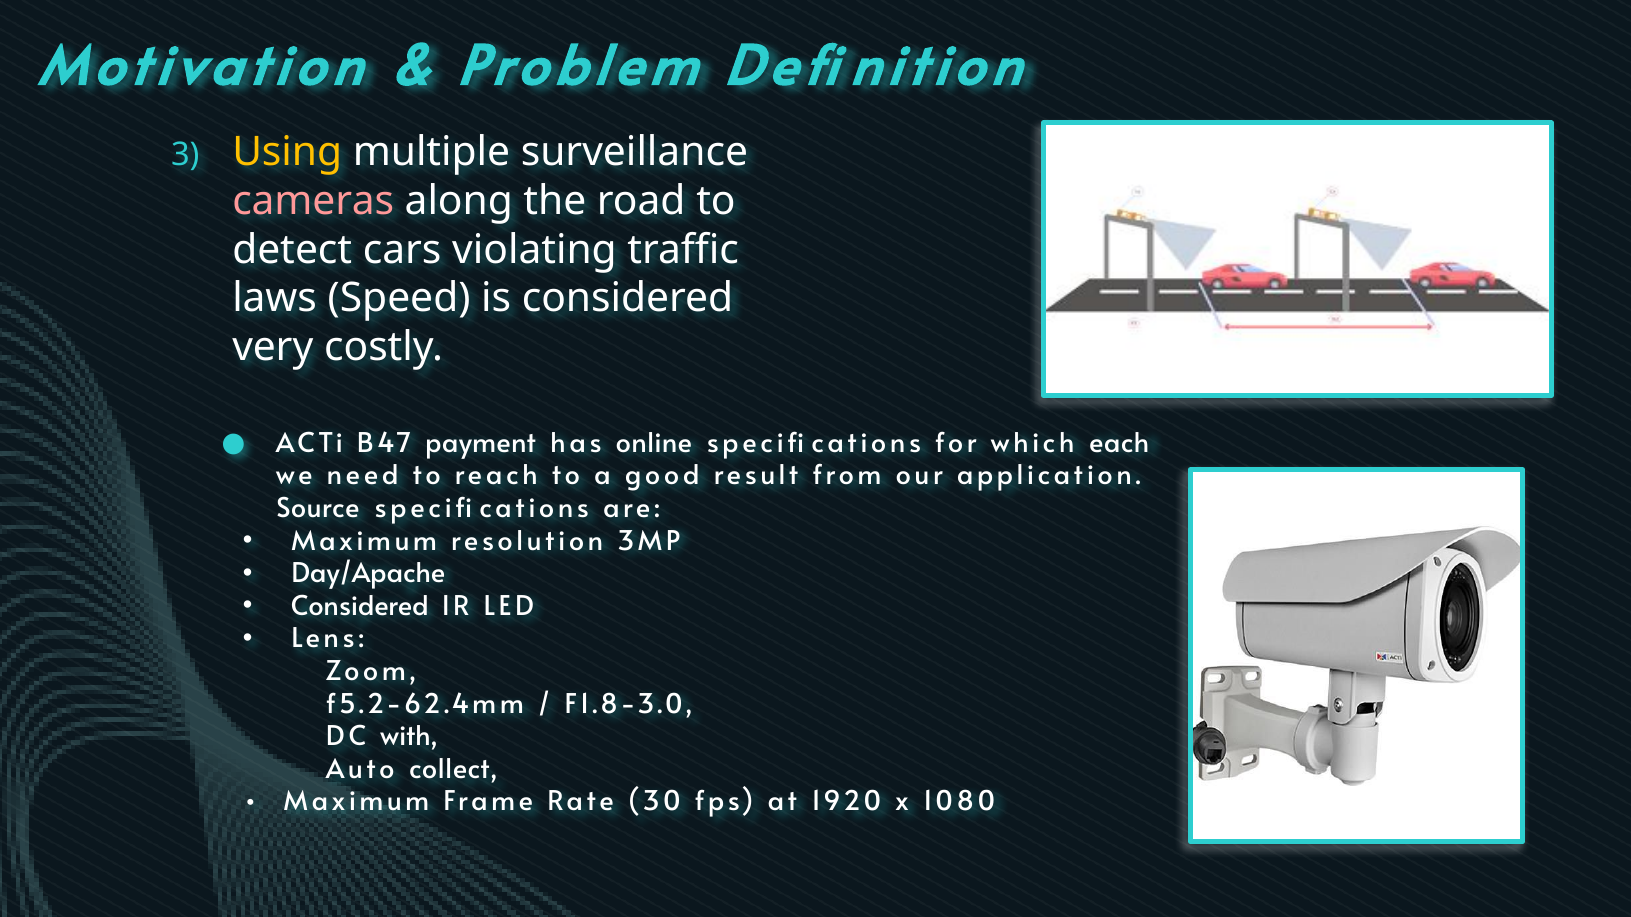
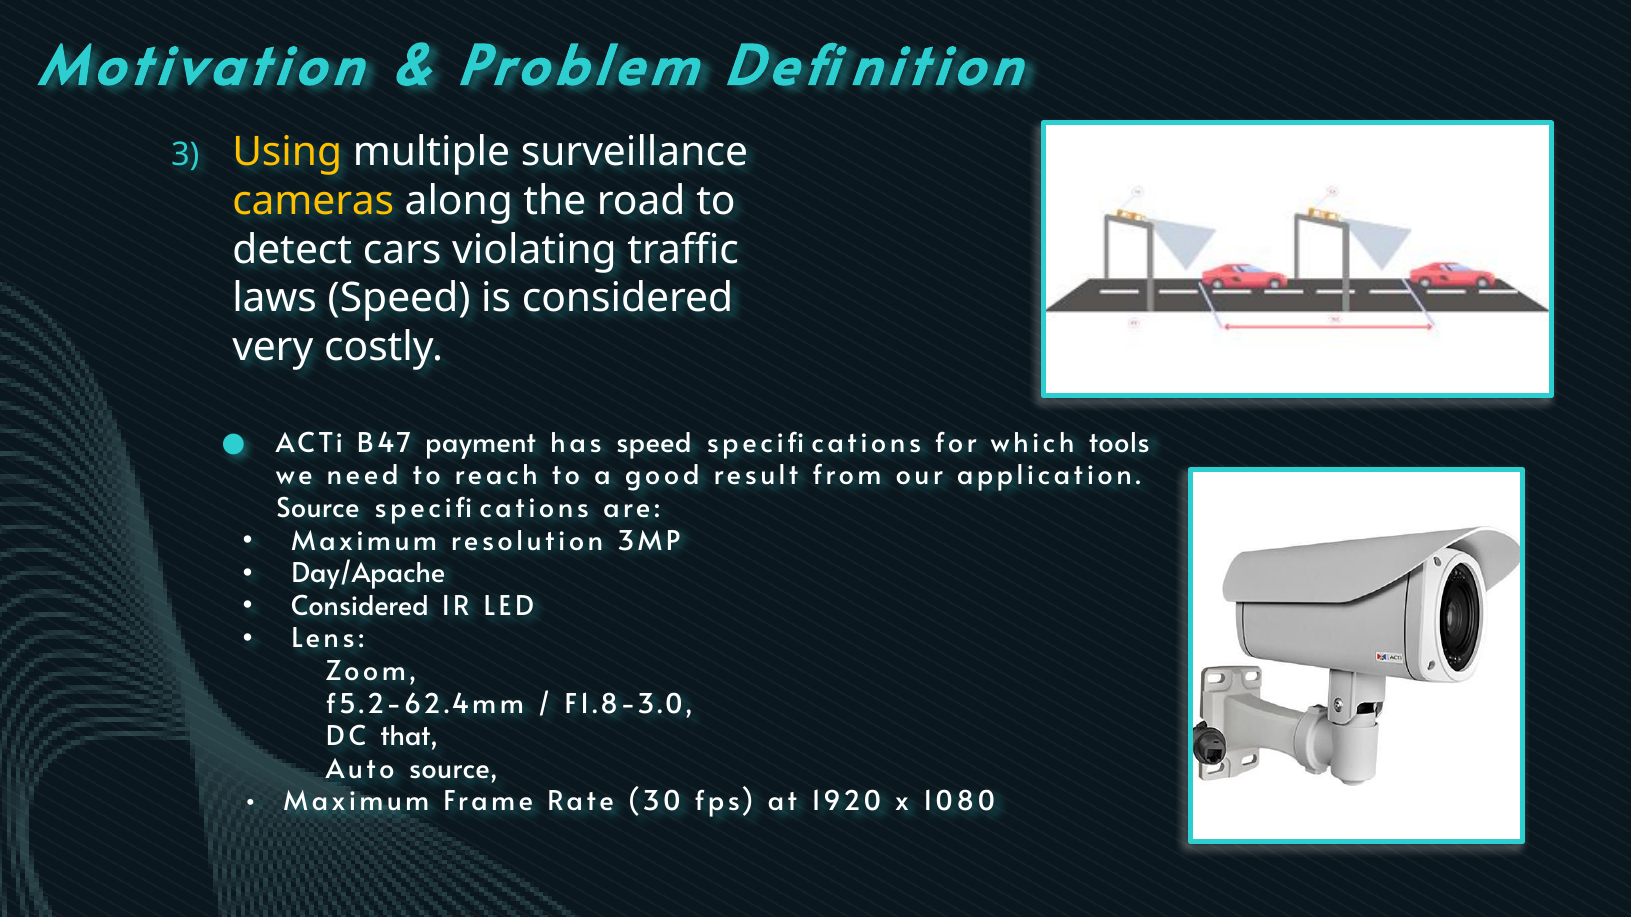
cameras colour: pink -> yellow
has online: online -> speed
each: each -> tools
with: with -> that
Auto collect: collect -> source
